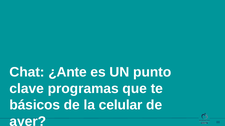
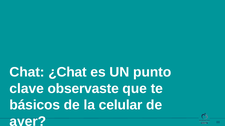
¿Ante: ¿Ante -> ¿Chat
programas: programas -> observaste
